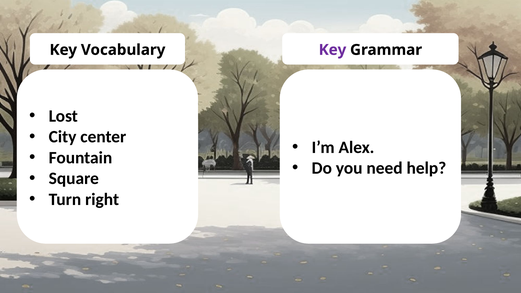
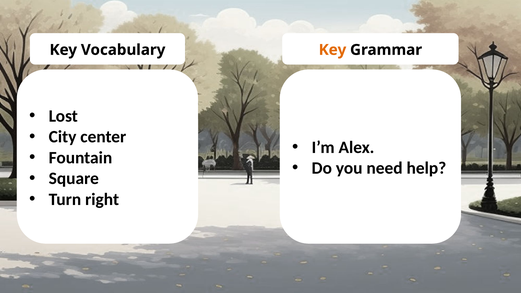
Key at (332, 50) colour: purple -> orange
